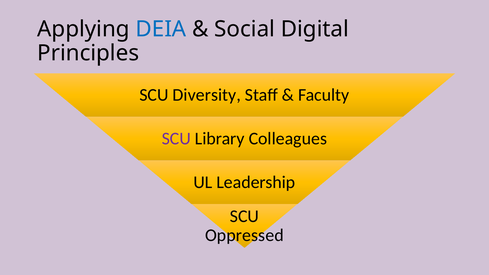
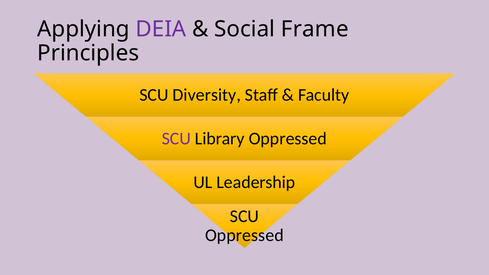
DEIA colour: blue -> purple
Digital: Digital -> Frame
Library Colleagues: Colleagues -> Oppressed
